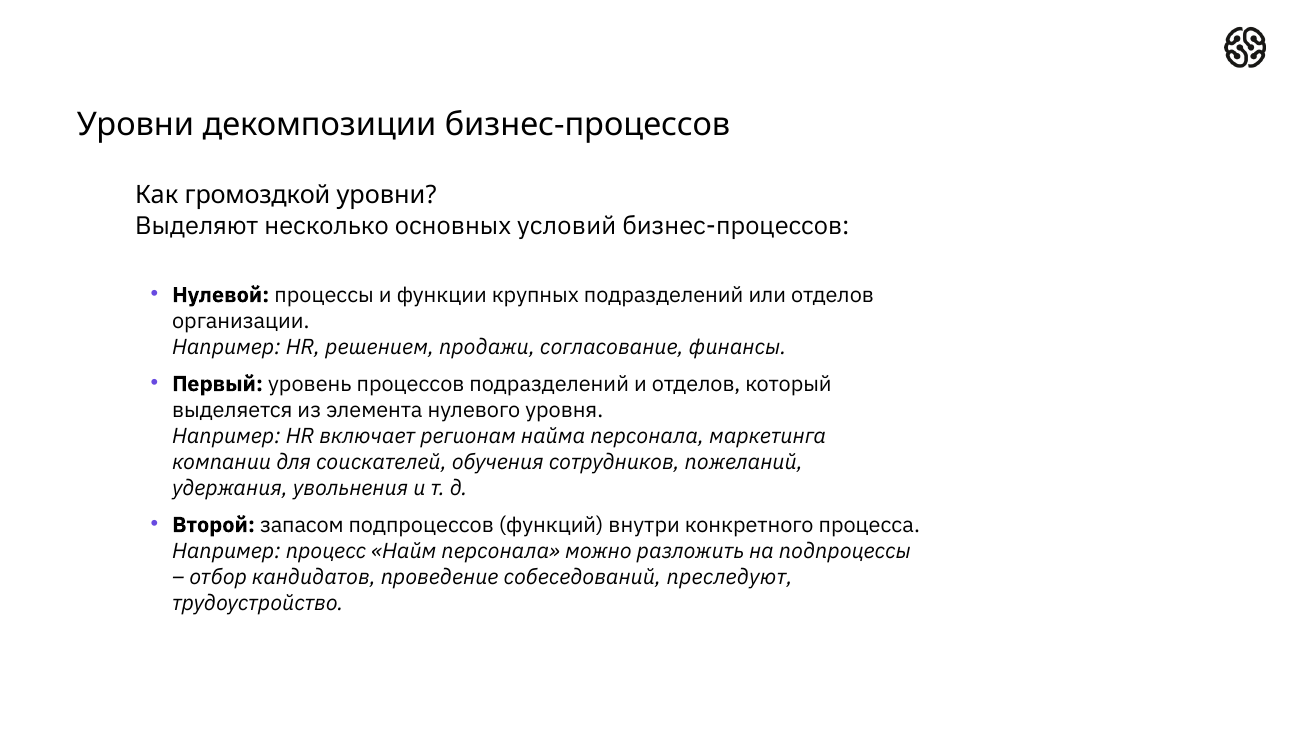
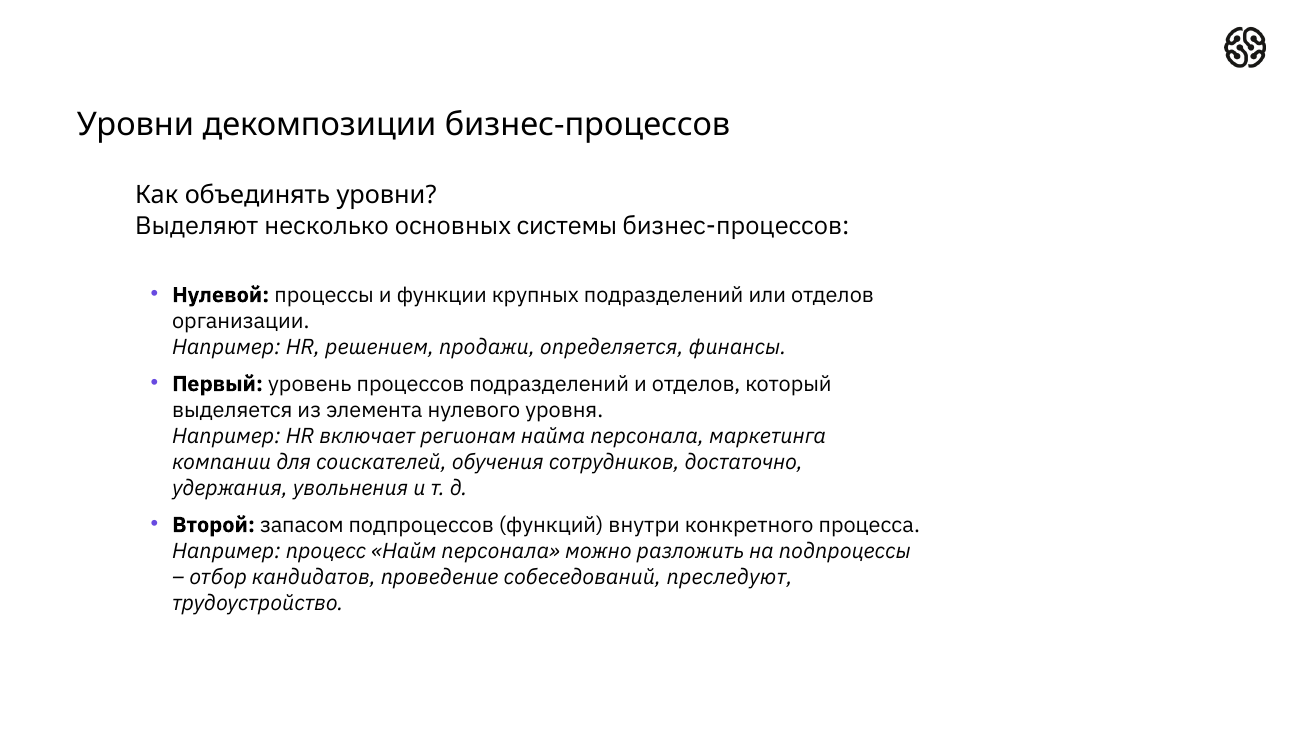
громоздкой: громоздкой -> объединять
условий: условий -> системы
согласование: согласование -> определяется
пожеланий: пожеланий -> достаточно
